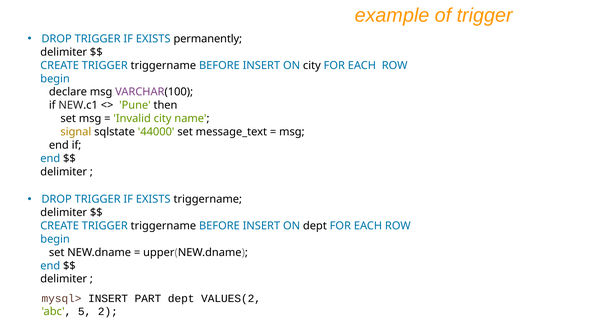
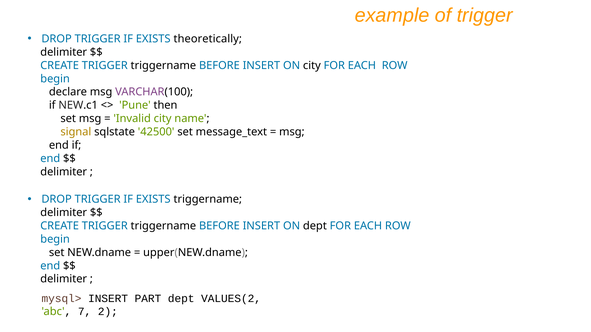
permanently: permanently -> theoretically
44000: 44000 -> 42500
5: 5 -> 7
